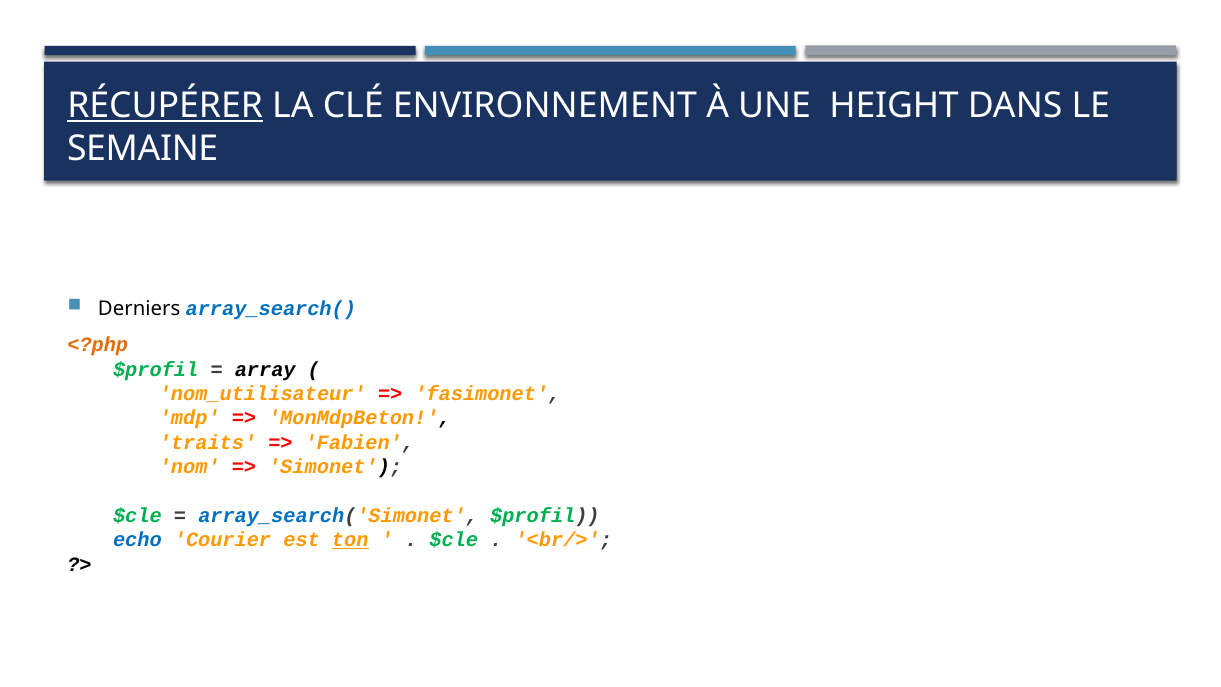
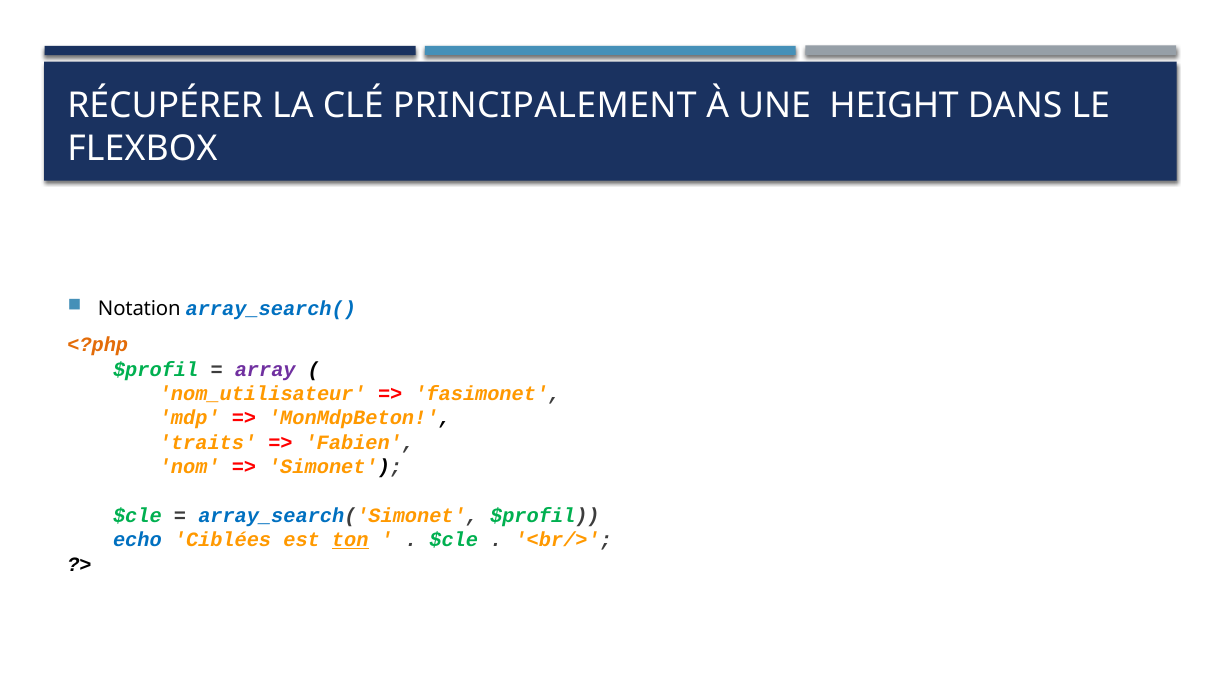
RÉCUPÉRER underline: present -> none
ENVIRONNEMENT: ENVIRONNEMENT -> PRINCIPALEMENT
SEMAINE: SEMAINE -> FLEXBOX
Derniers: Derniers -> Notation
array colour: black -> purple
Courier: Courier -> Ciblées
